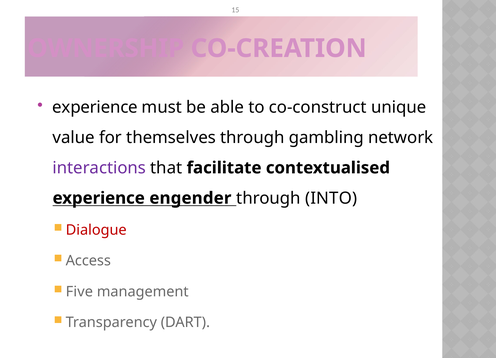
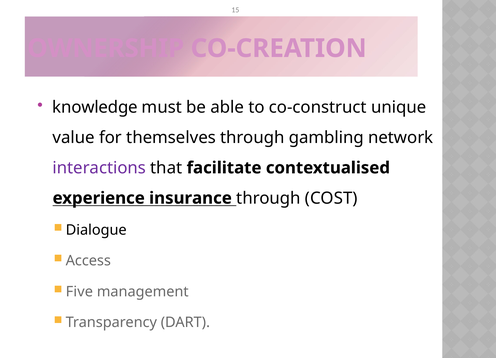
experience at (95, 107): experience -> knowledge
engender: engender -> insurance
INTO: INTO -> COST
Dialogue colour: red -> black
